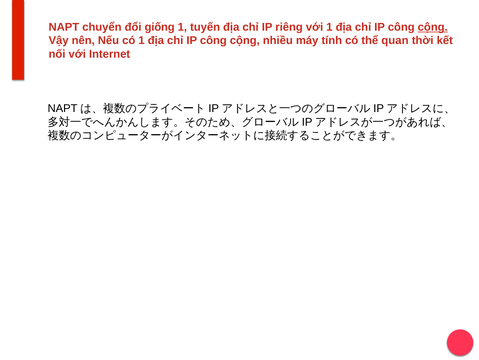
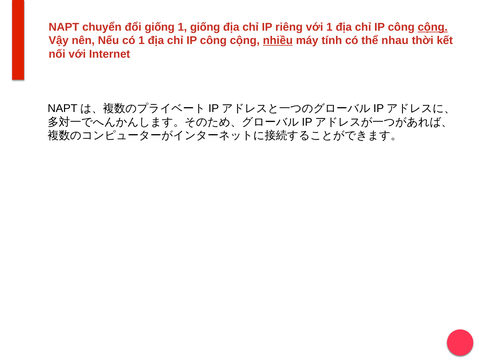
1 tuyến: tuyến -> giống
nhiều underline: none -> present
quan: quan -> nhau
